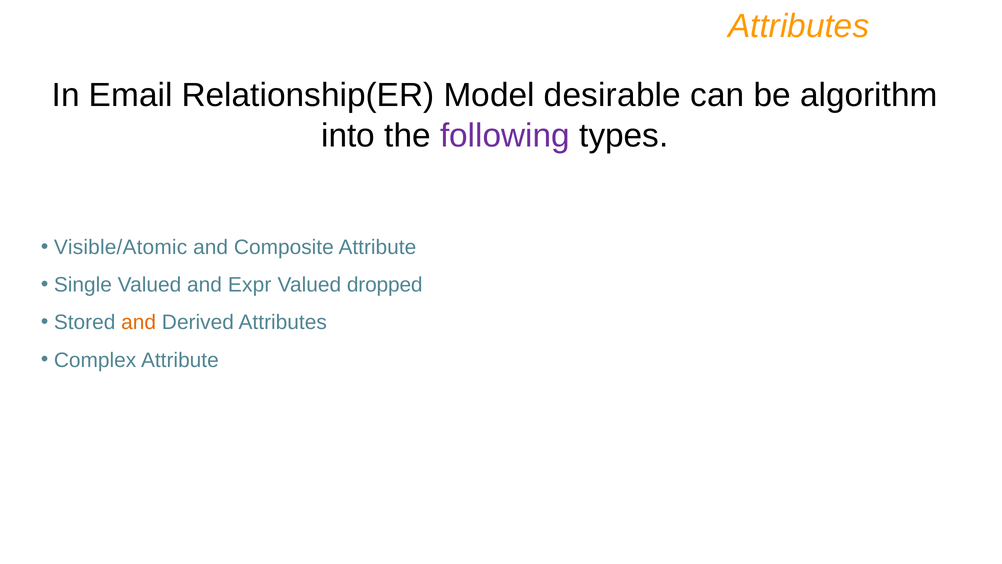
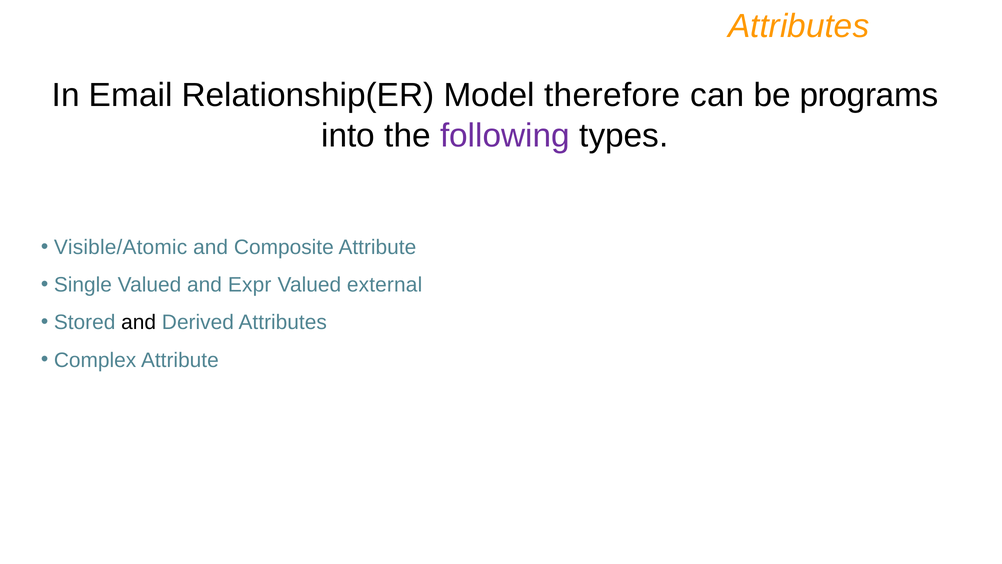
desirable: desirable -> therefore
algorithm: algorithm -> programs
dropped: dropped -> external
and at (139, 322) colour: orange -> black
